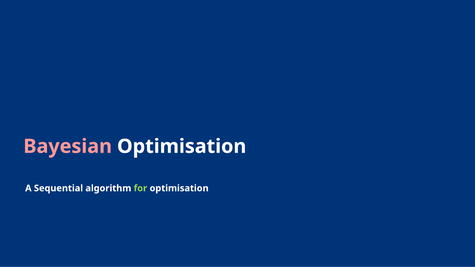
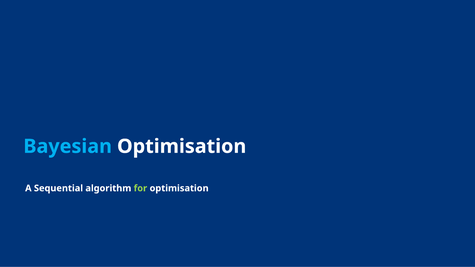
Bayesian colour: pink -> light blue
